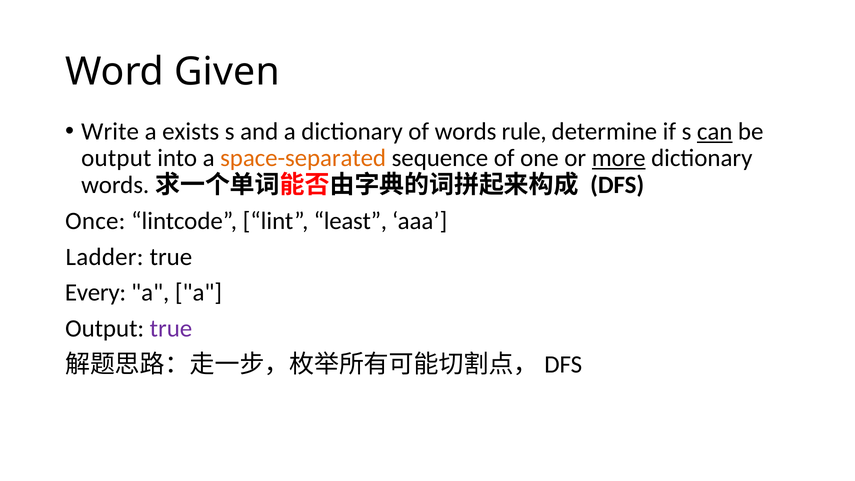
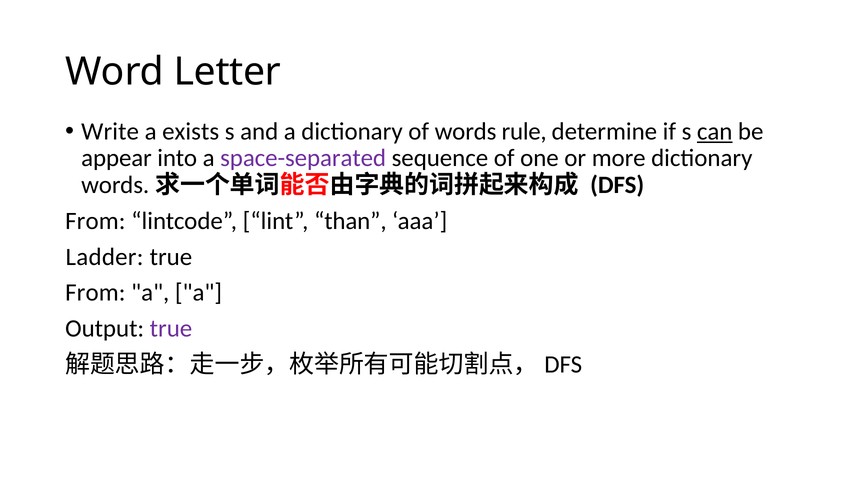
Given: Given -> Letter
output at (116, 158): output -> appear
space-separated colour: orange -> purple
more underline: present -> none
Once at (95, 221): Once -> From
least: least -> than
Every at (95, 293): Every -> From
